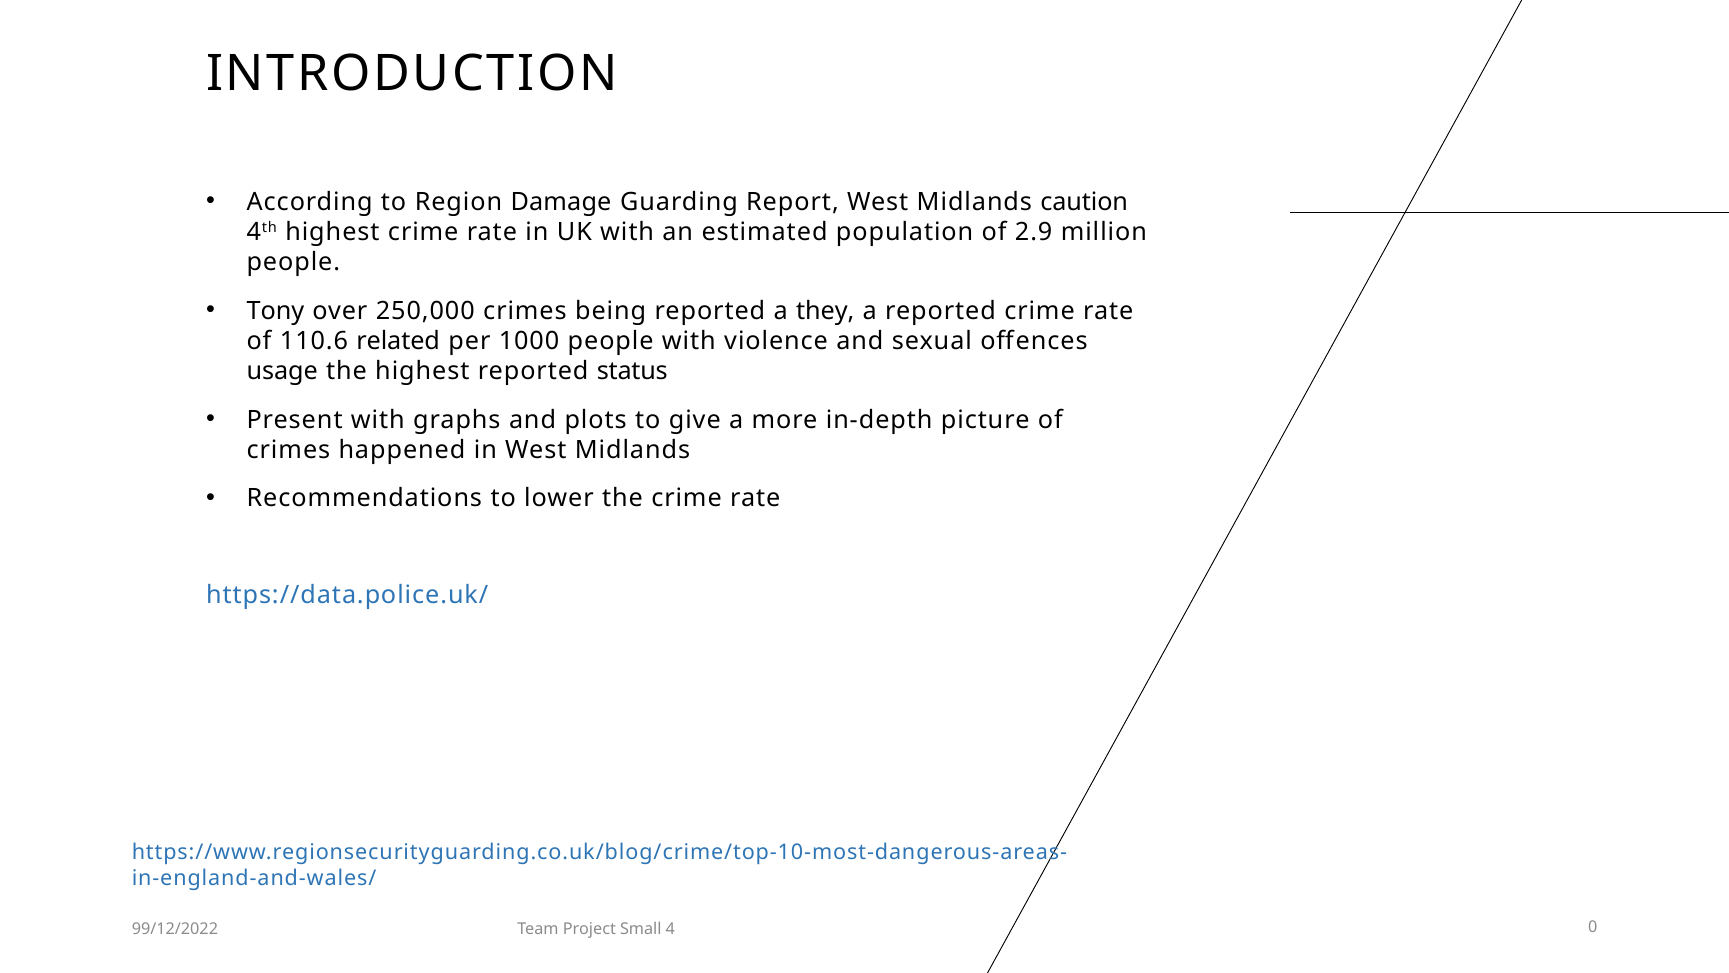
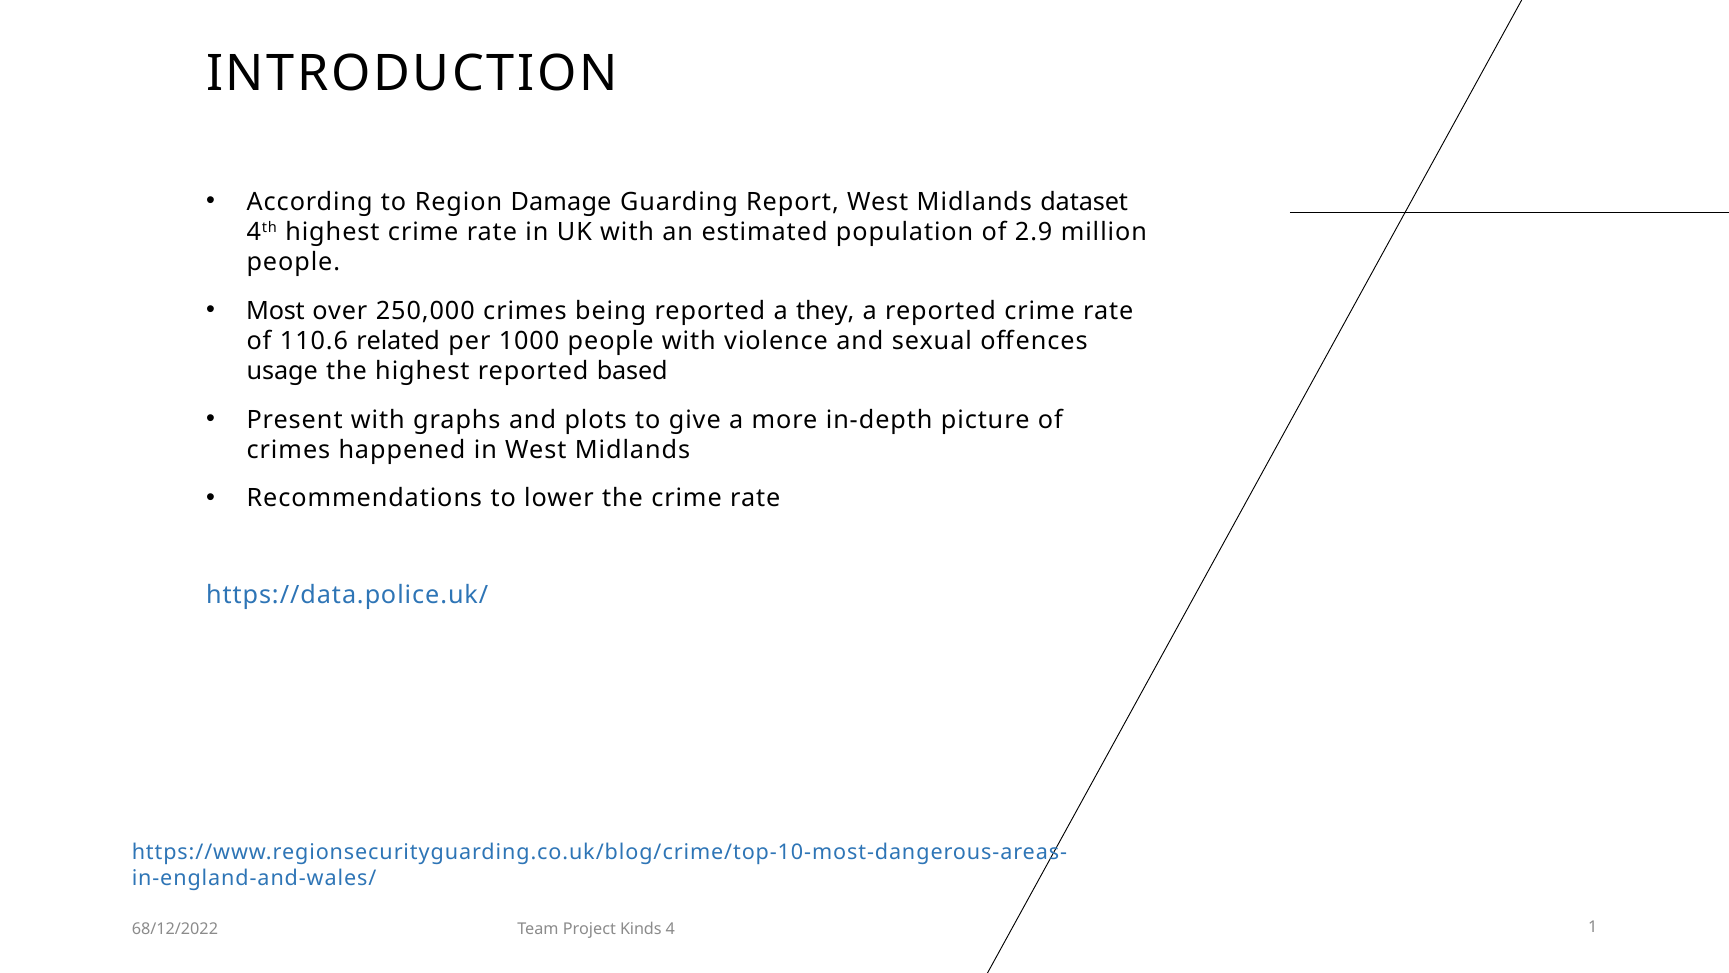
caution: caution -> dataset
Tony: Tony -> Most
status: status -> based
99/12/2022: 99/12/2022 -> 68/12/2022
Small: Small -> Kinds
0: 0 -> 1
